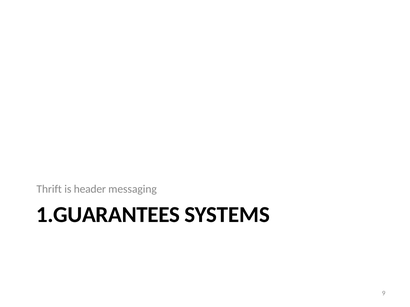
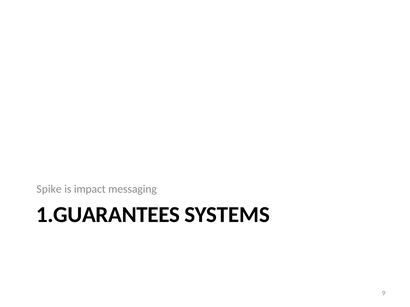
Thrift: Thrift -> Spike
header: header -> impact
